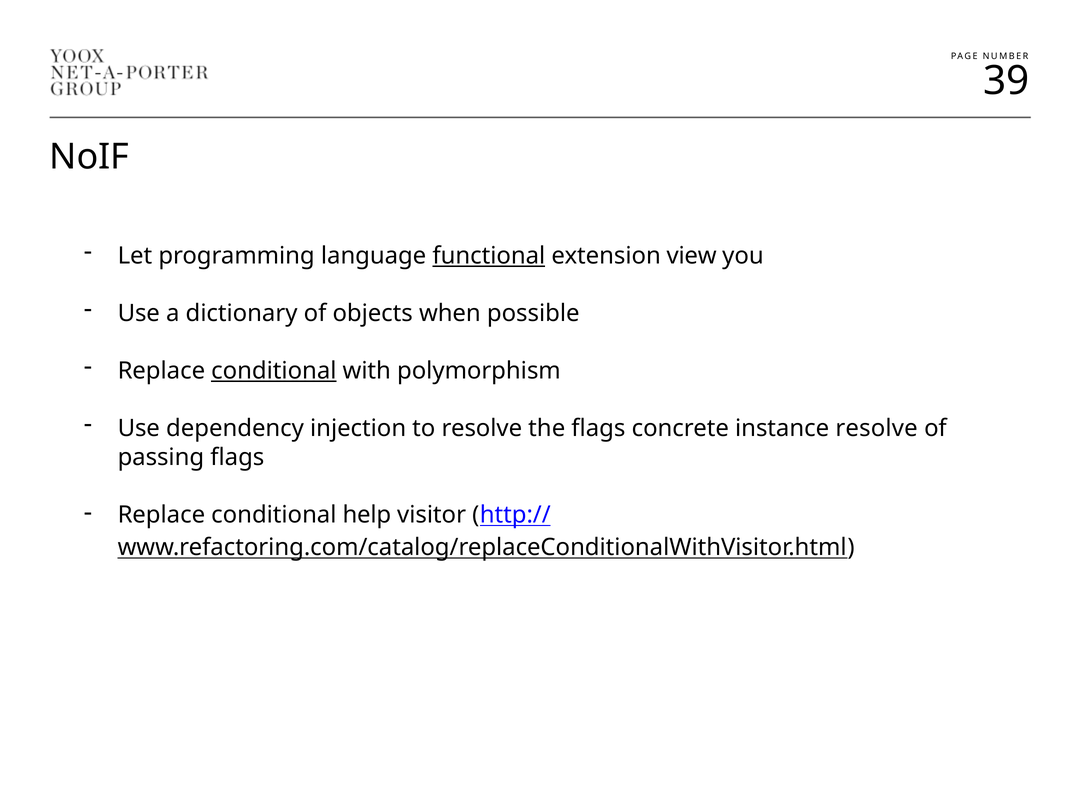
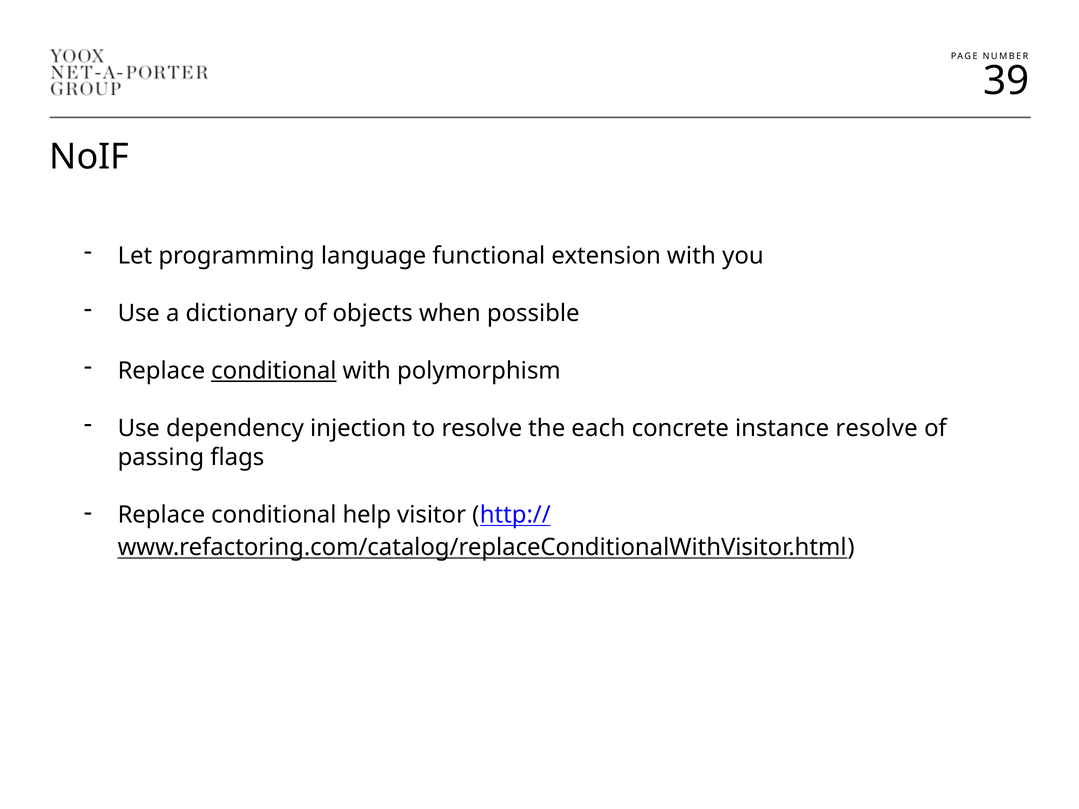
functional underline: present -> none
extension view: view -> with
the flags: flags -> each
